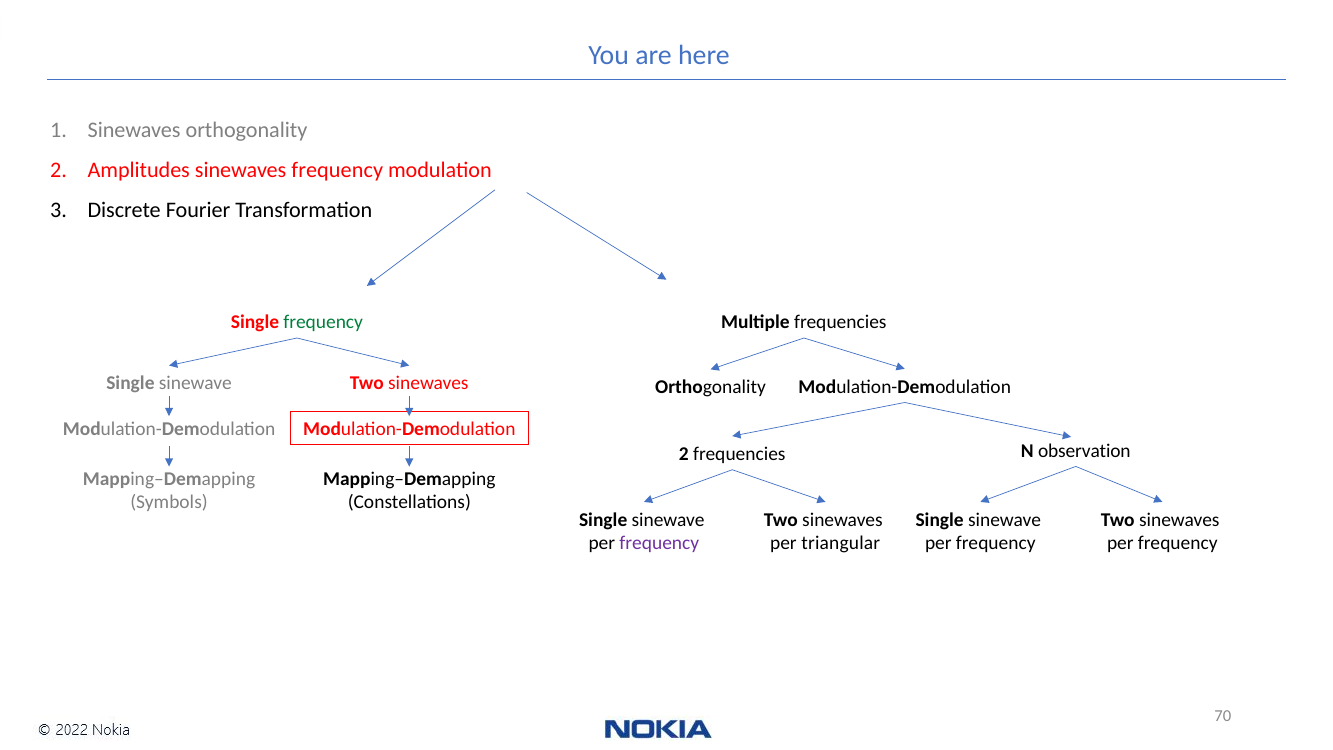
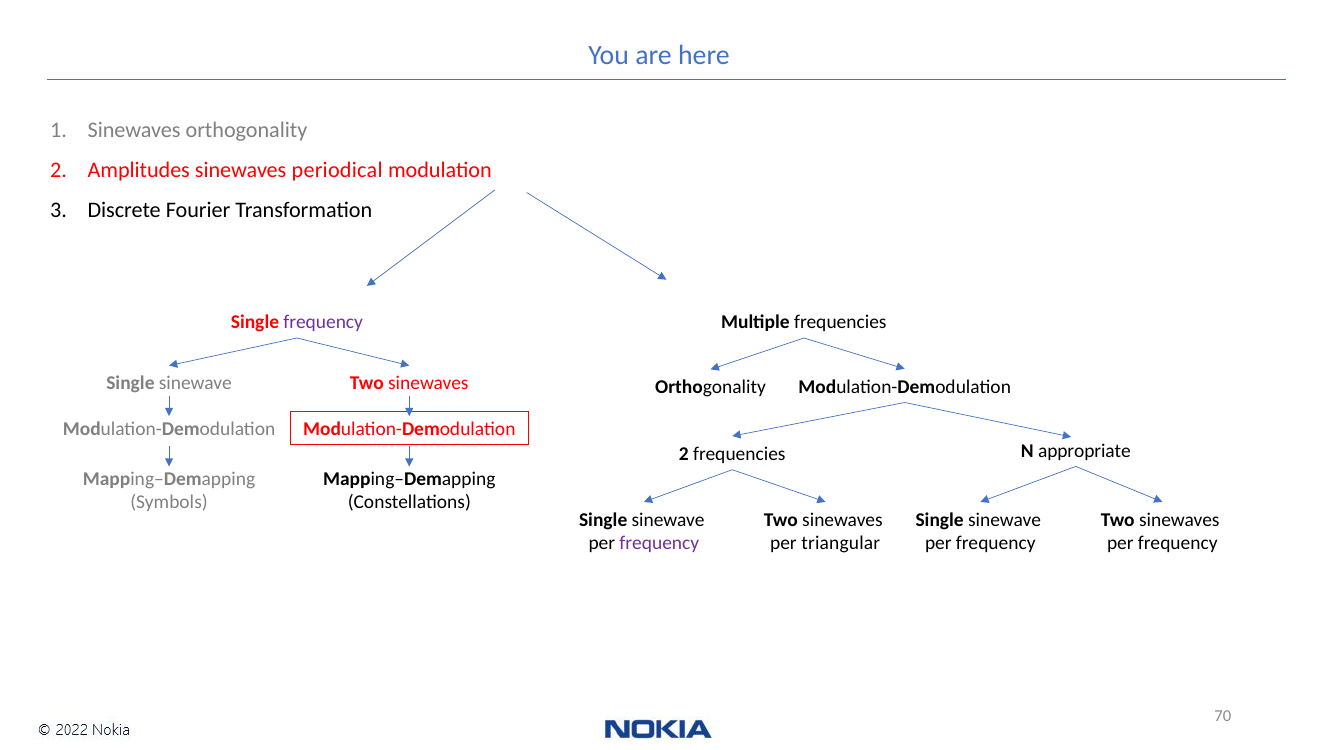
sinewaves frequency: frequency -> periodical
frequency at (323, 322) colour: green -> purple
observation: observation -> appropriate
